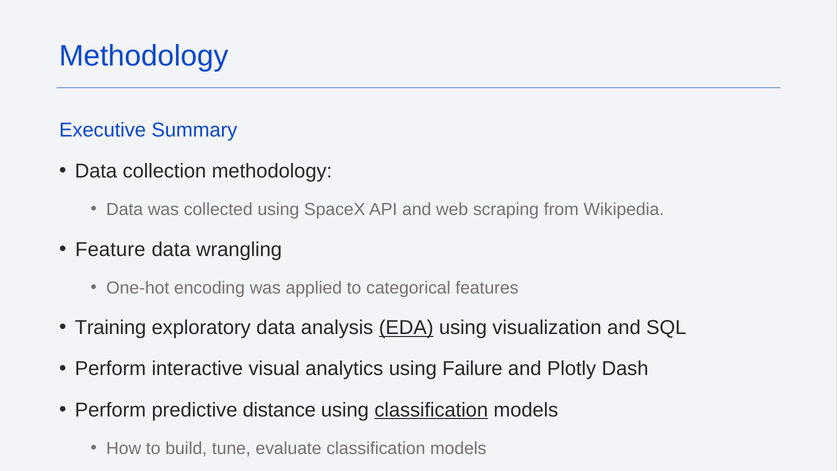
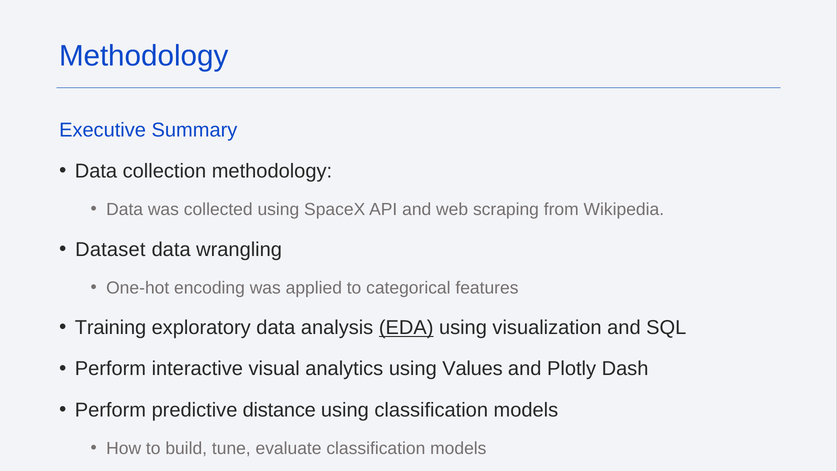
Feature: Feature -> Dataset
Failure: Failure -> Values
classification at (431, 410) underline: present -> none
